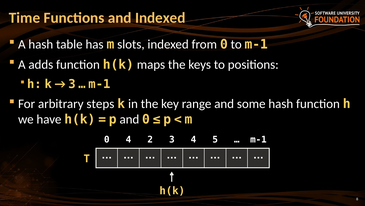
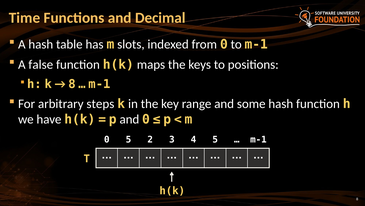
and Indexed: Indexed -> Decimal
adds: adds -> false
3 at (72, 84): 3 -> 8
0 4: 4 -> 5
